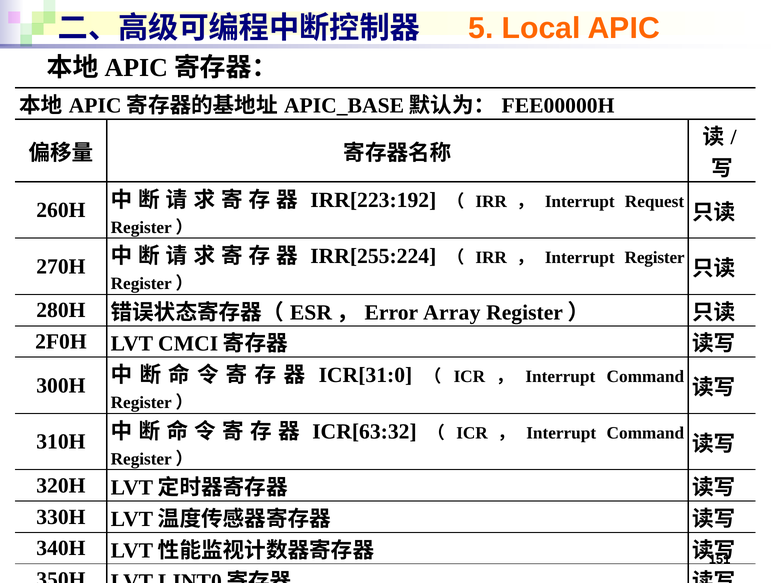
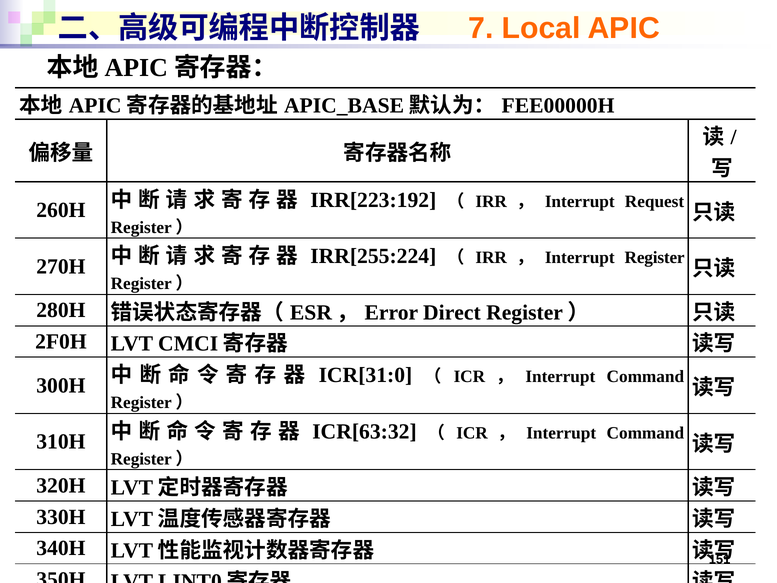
5: 5 -> 7
Array: Array -> Direct
